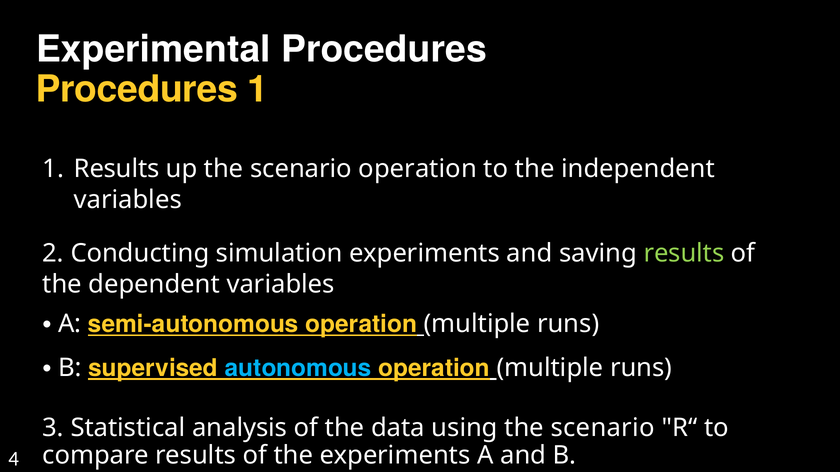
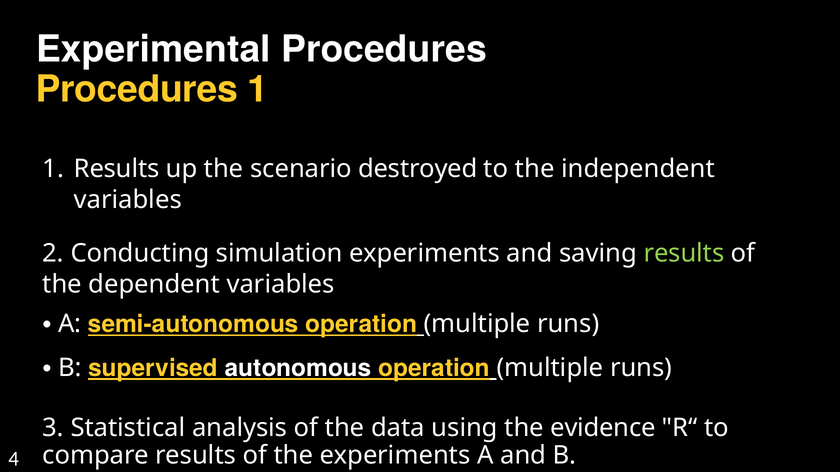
scenario operation: operation -> destroyed
autonomous colour: light blue -> white
using the scenario: scenario -> evidence
